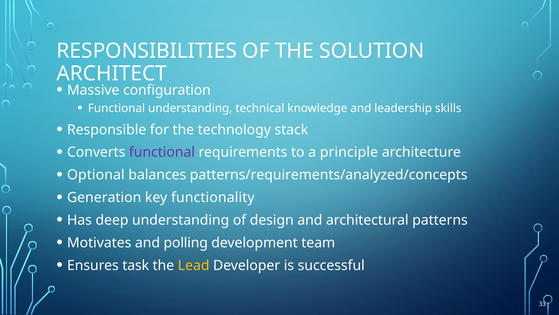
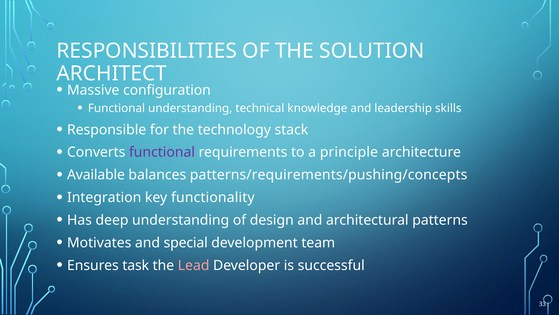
Optional: Optional -> Available
patterns/requirements/analyzed/concepts: patterns/requirements/analyzed/concepts -> patterns/requirements/pushing/concepts
Generation: Generation -> Integration
polling: polling -> special
Lead colour: yellow -> pink
